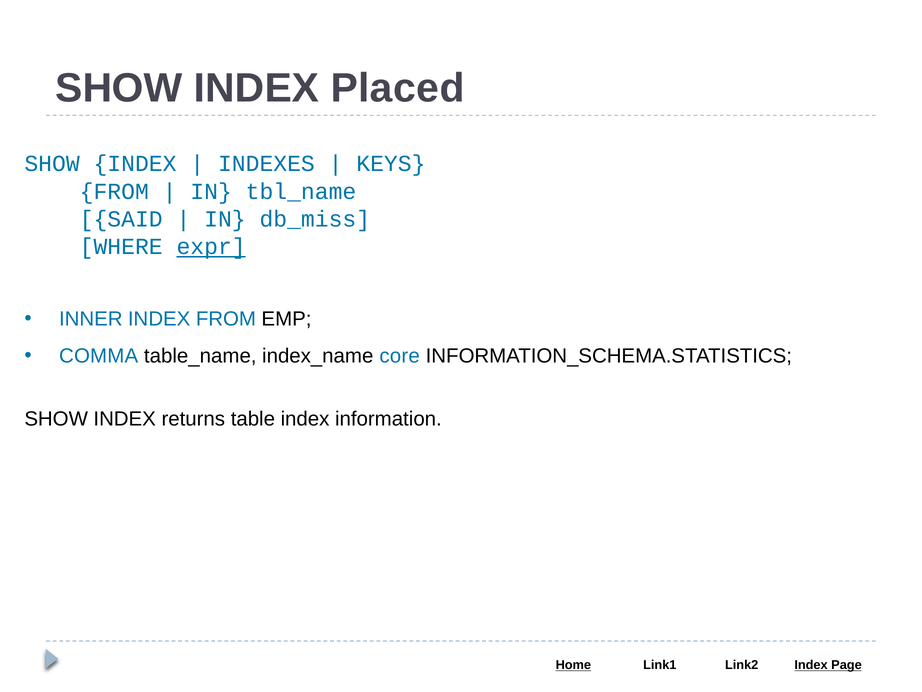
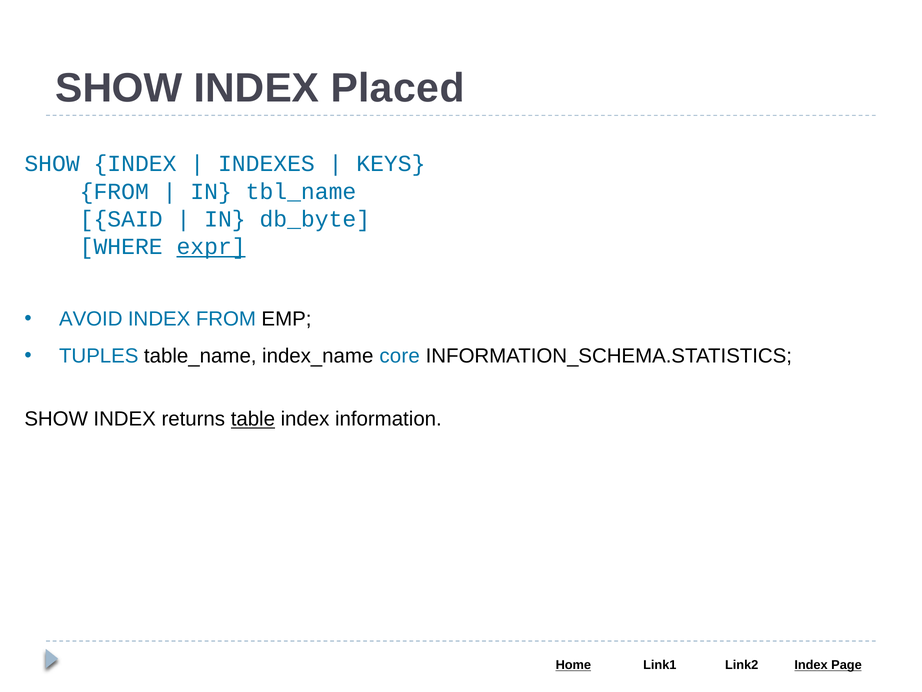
db_miss: db_miss -> db_byte
INNER: INNER -> AVOID
COMMA: COMMA -> TUPLES
table underline: none -> present
